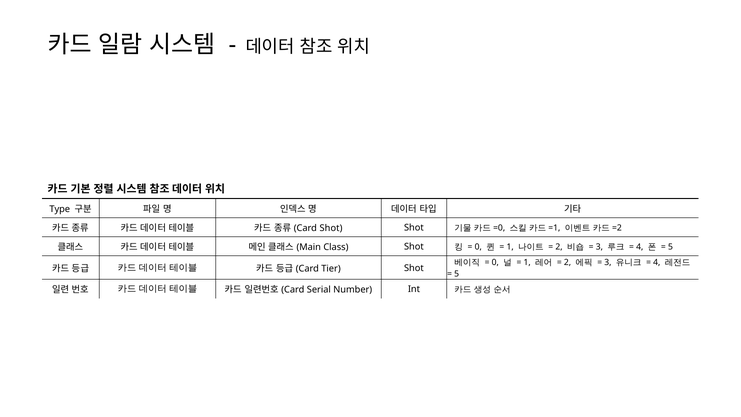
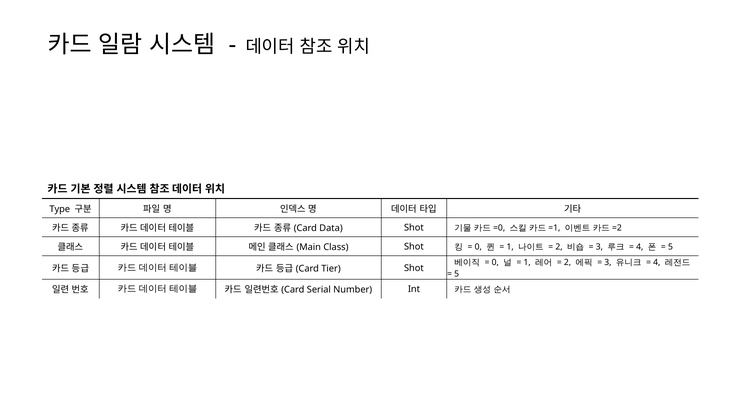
Shot at (331, 228): Shot -> Data
